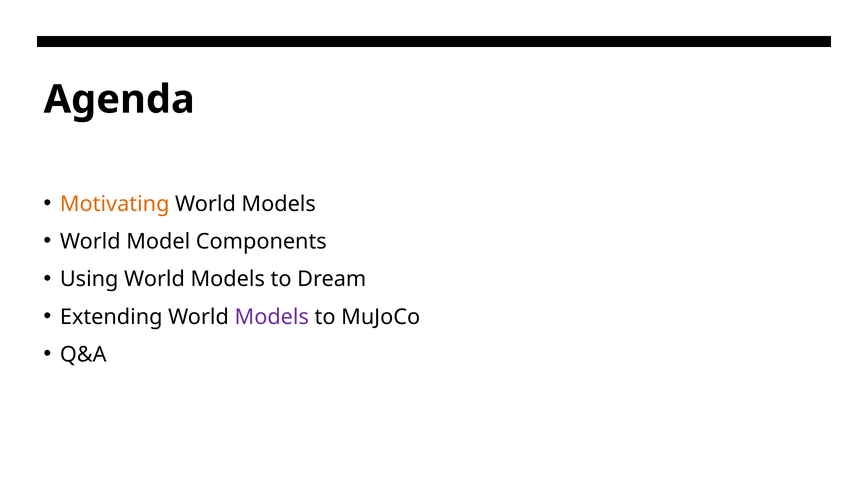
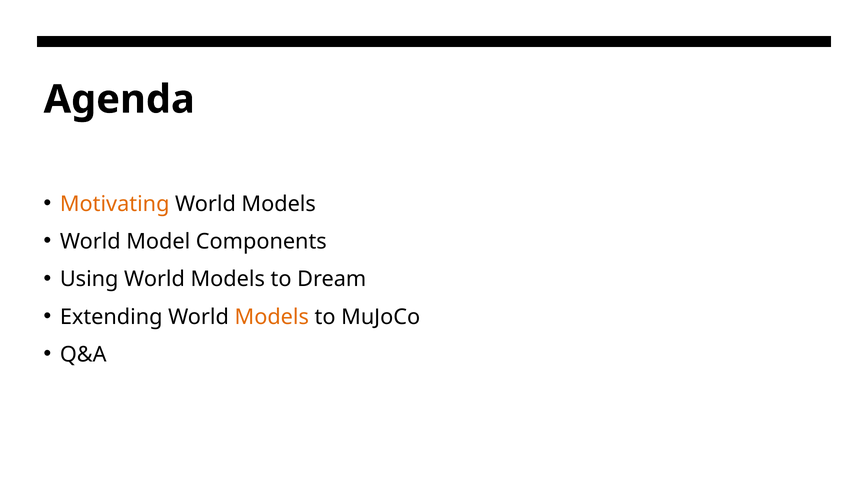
Models at (272, 317) colour: purple -> orange
